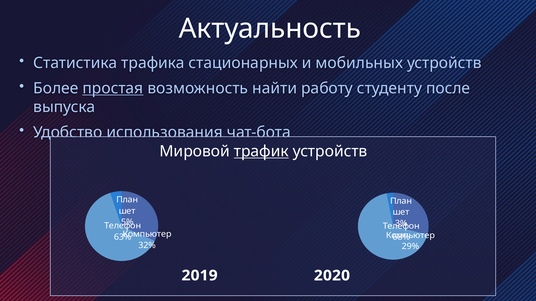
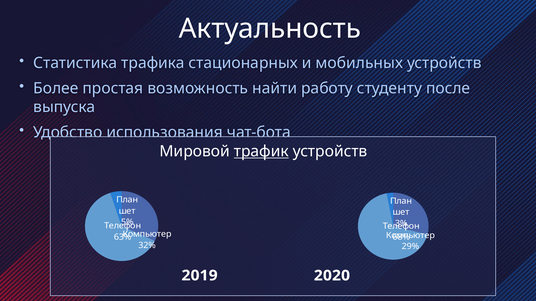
простая underline: present -> none
